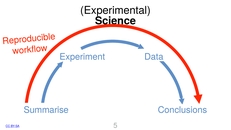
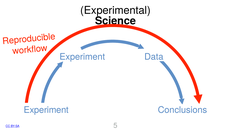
Summarise at (46, 110): Summarise -> Experiment
